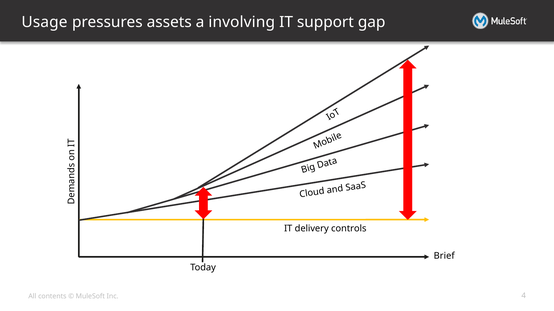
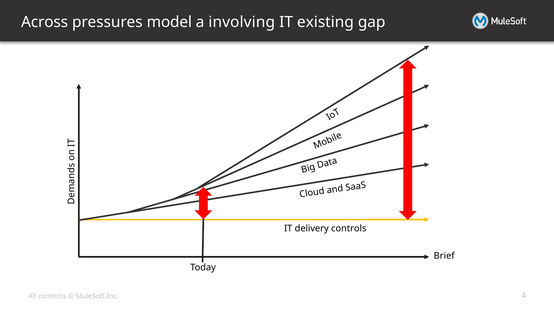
Usage: Usage -> Across
assets: assets -> model
support: support -> existing
